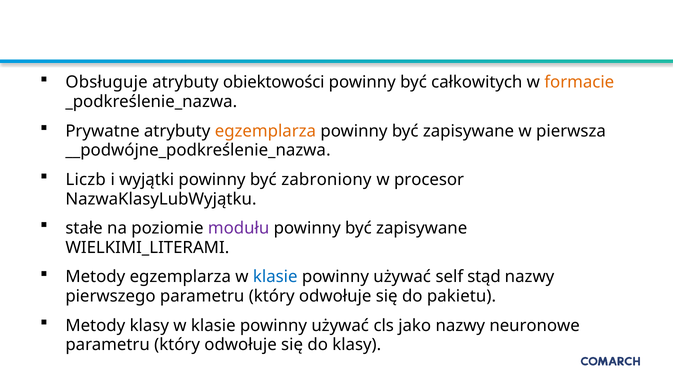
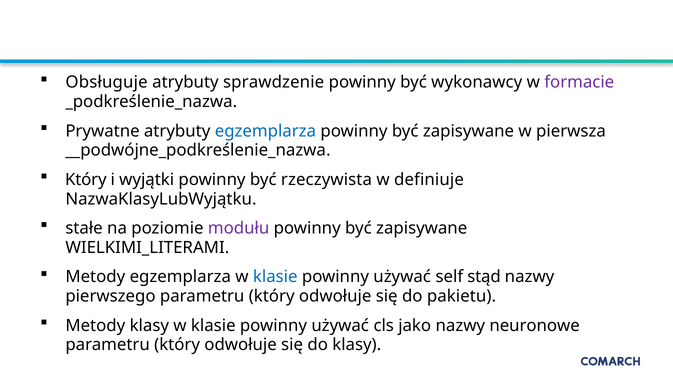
obiektowości: obiektowości -> sprawdzenie
całkowitych: całkowitych -> wykonawcy
formacie colour: orange -> purple
egzemplarza at (265, 131) colour: orange -> blue
Liczb at (86, 179): Liczb -> Który
zabroniony: zabroniony -> rzeczywista
procesor: procesor -> definiuje
